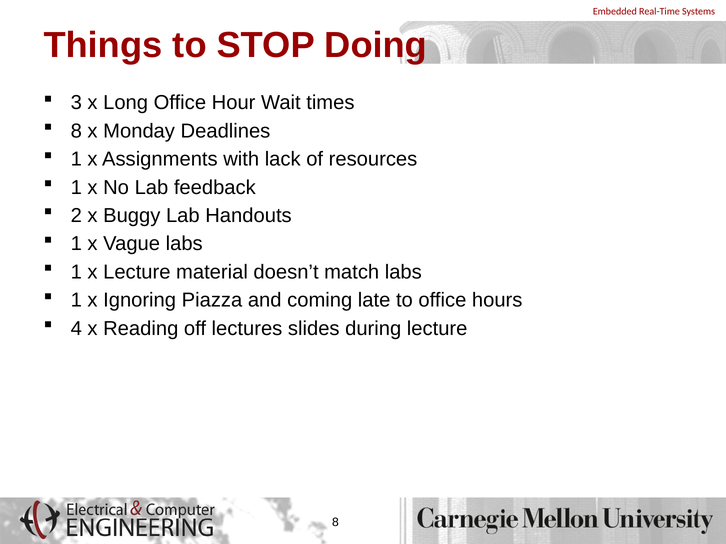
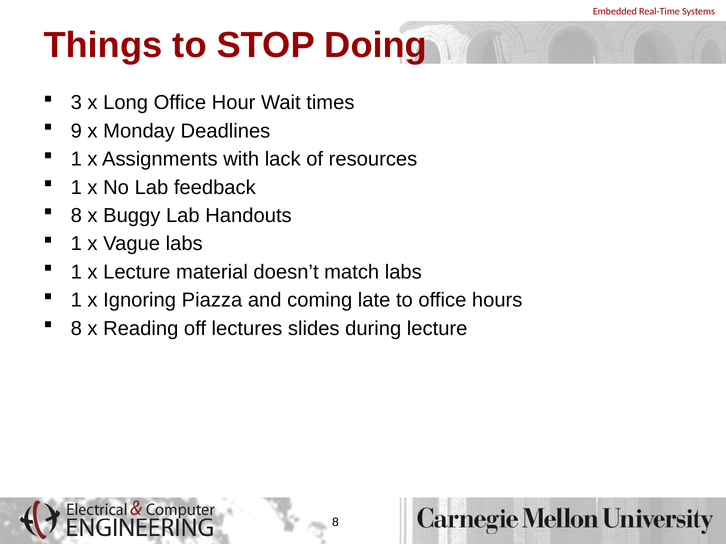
8 at (76, 131): 8 -> 9
2 at (76, 216): 2 -> 8
4 at (76, 329): 4 -> 8
